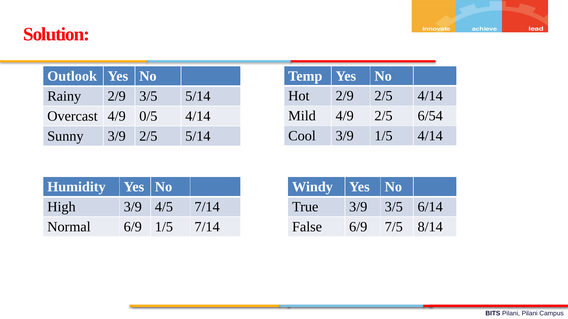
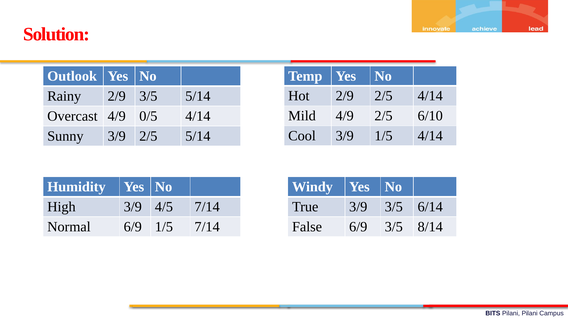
6/54: 6/54 -> 6/10
6/9 7/5: 7/5 -> 3/5
